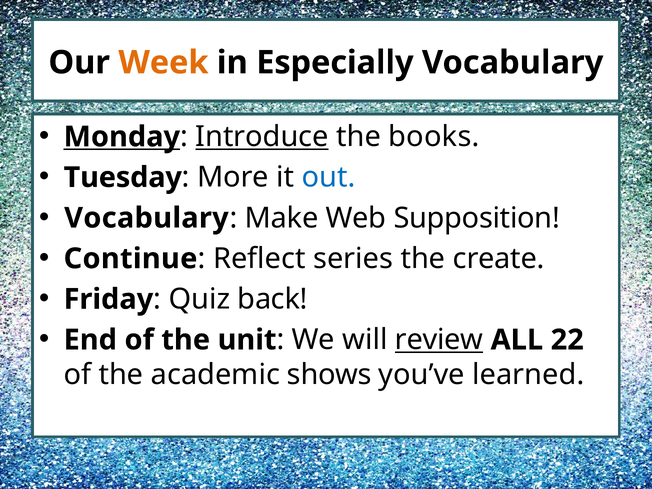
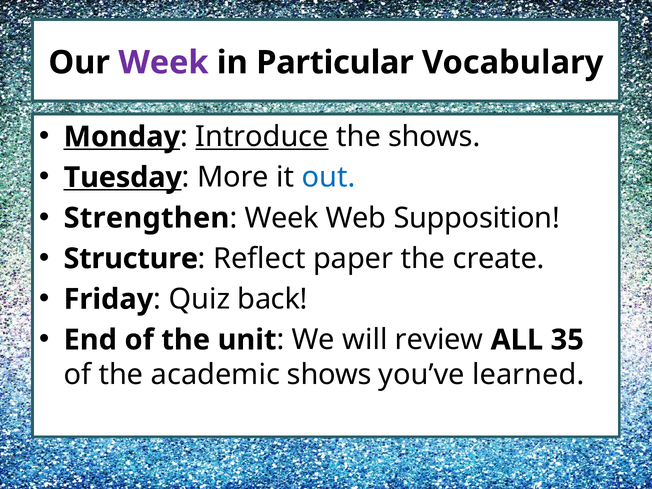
Week at (163, 63) colour: orange -> purple
Especially: Especially -> Particular
the books: books -> shows
Tuesday underline: none -> present
Vocabulary at (146, 218): Vocabulary -> Strengthen
Make at (282, 218): Make -> Week
Continue: Continue -> Structure
series: series -> paper
review underline: present -> none
22: 22 -> 35
